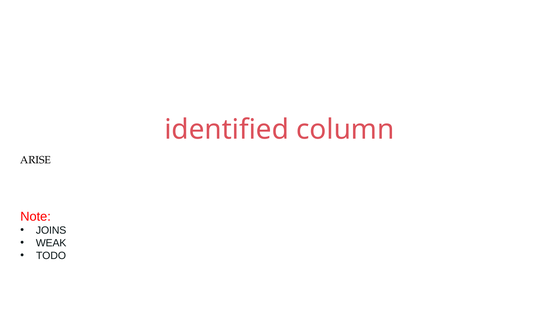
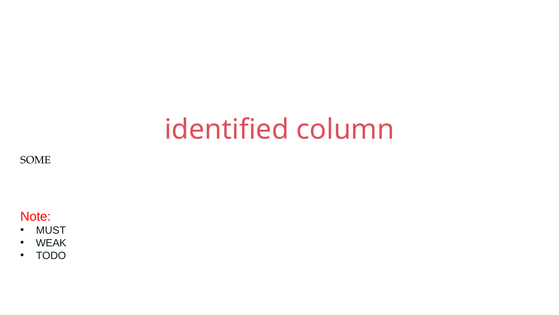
ARISE: ARISE -> SOME
JOINS: JOINS -> MUST
